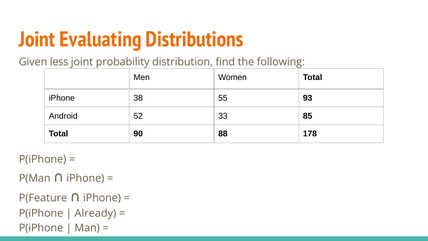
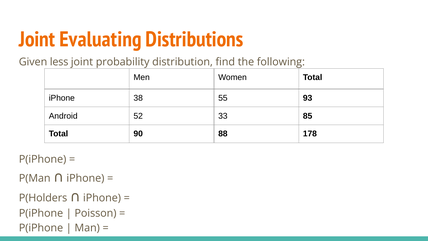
P(Feature: P(Feature -> P(Holders
Already: Already -> Poisson
